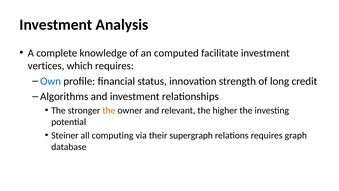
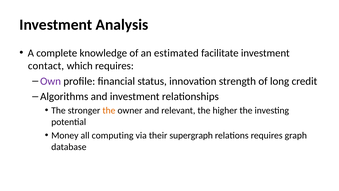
computed: computed -> estimated
vertices: vertices -> contact
Own colour: blue -> purple
Steiner: Steiner -> Money
